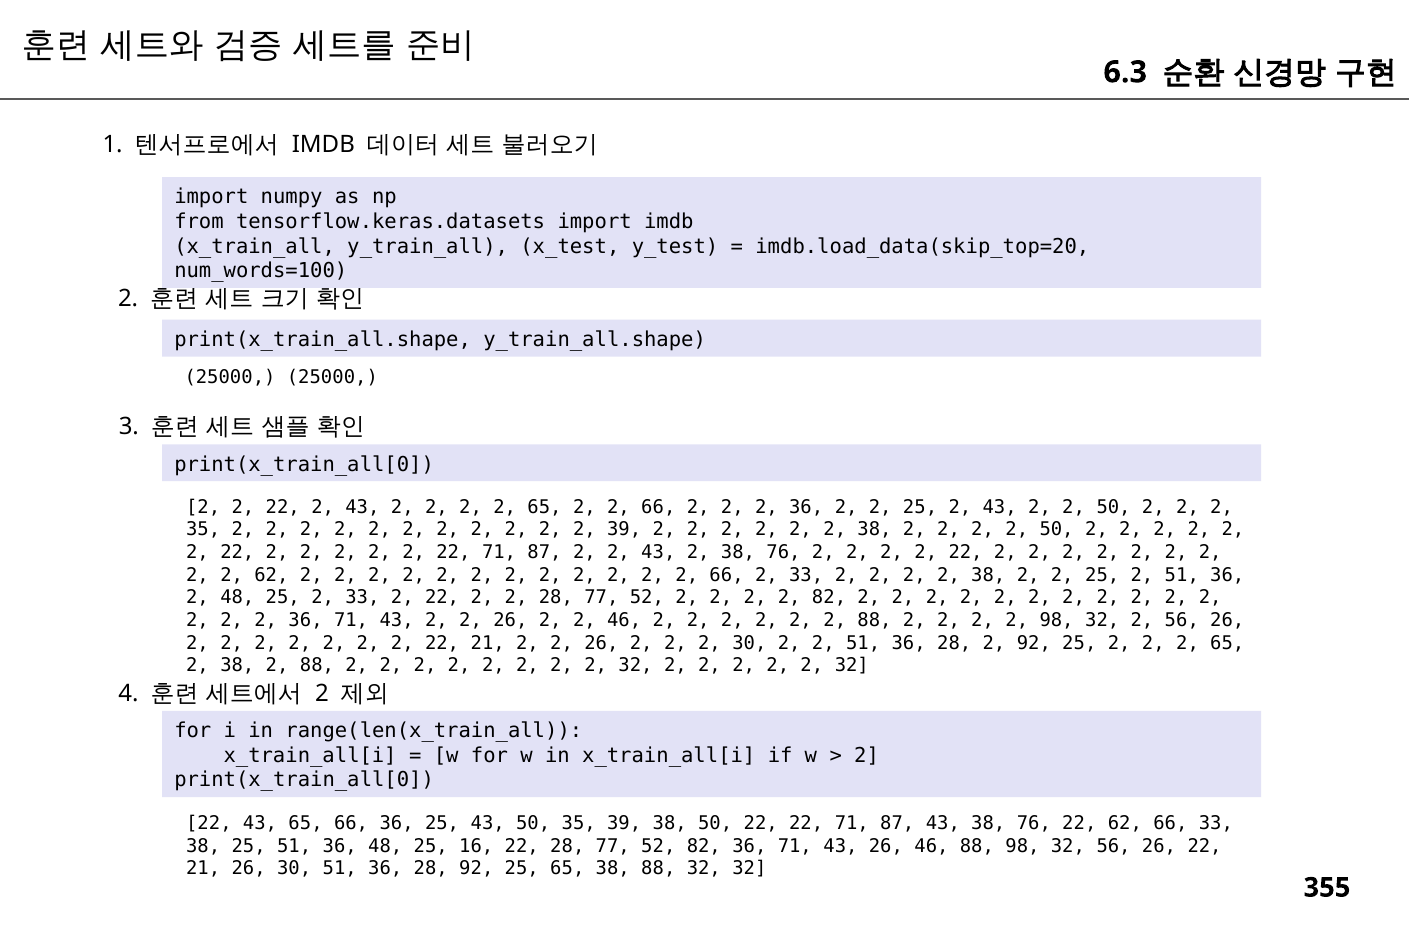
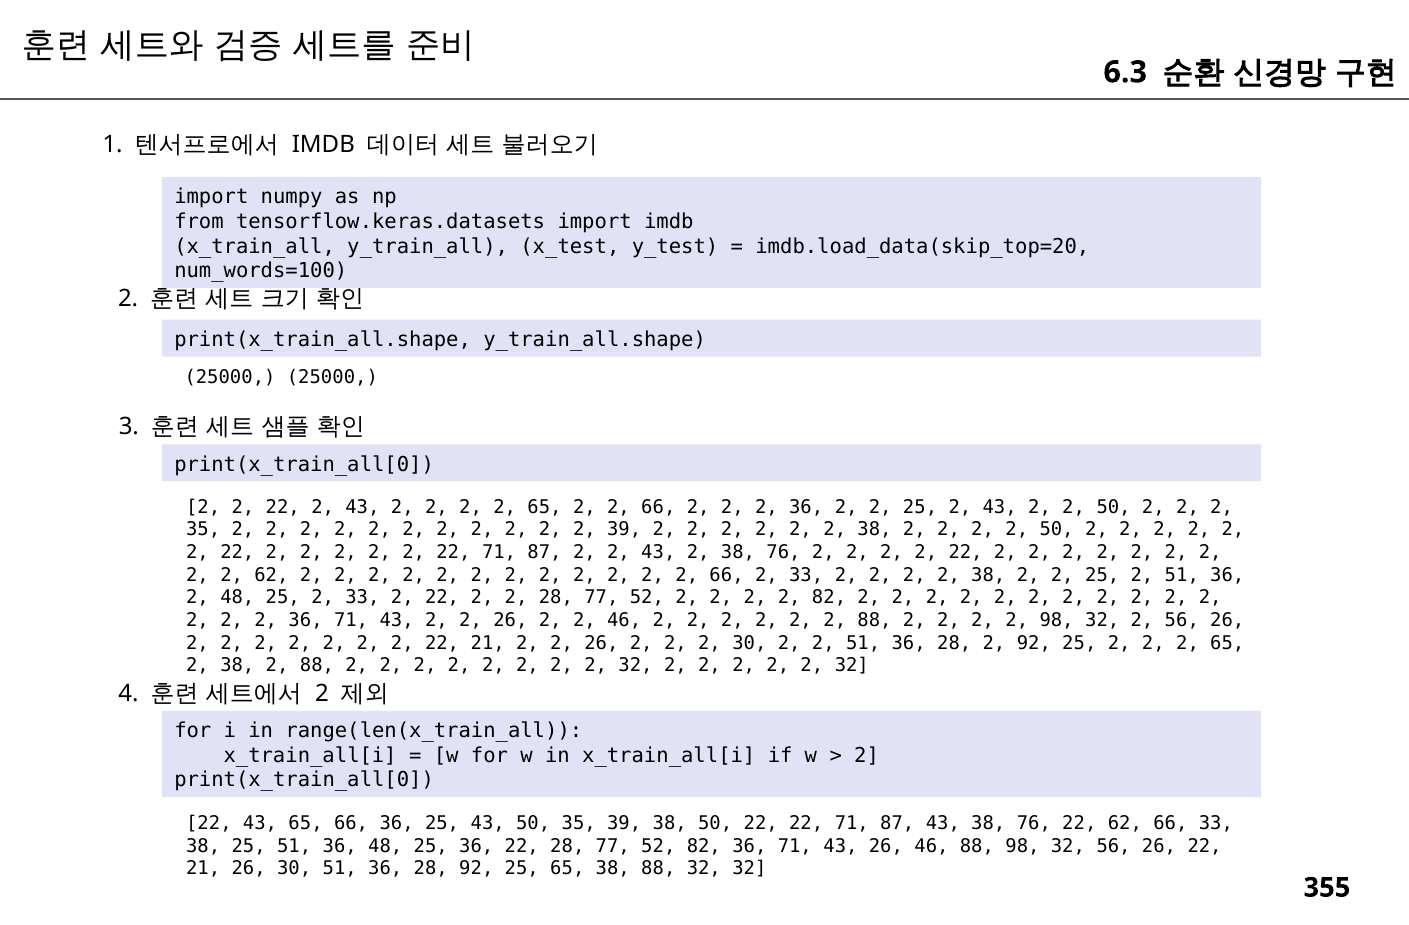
25 16: 16 -> 36
